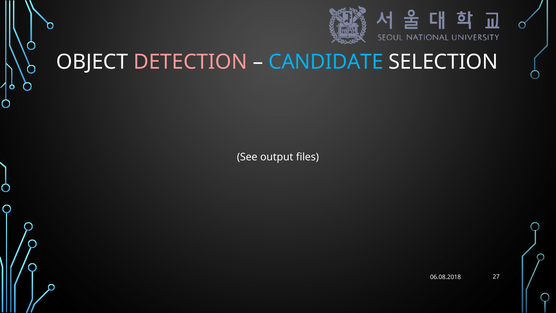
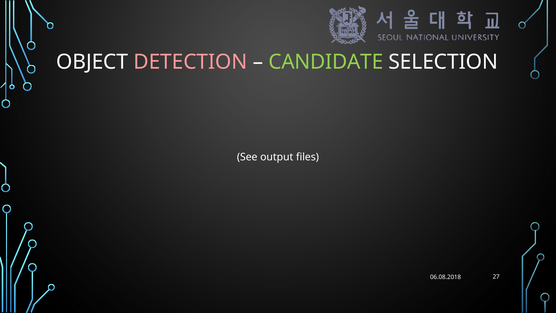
CANDIDATE colour: light blue -> light green
